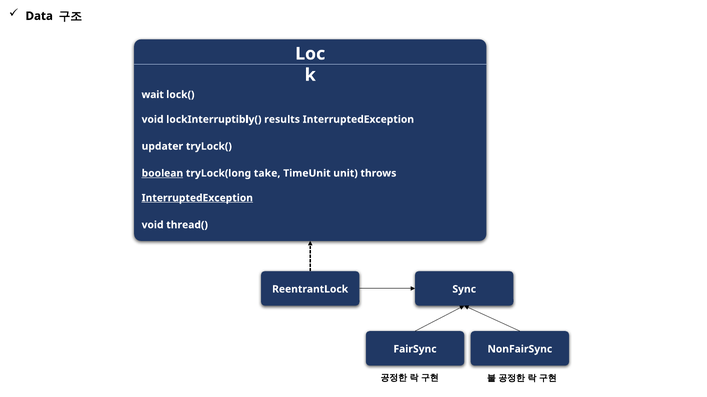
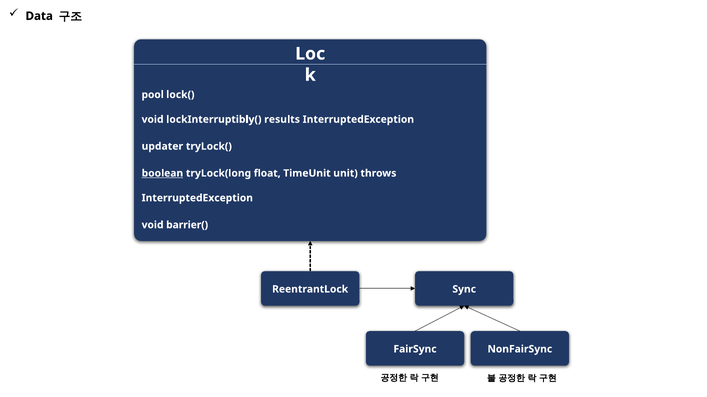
wait: wait -> pool
take: take -> float
InterruptedException at (197, 198) underline: present -> none
thread(: thread( -> barrier(
